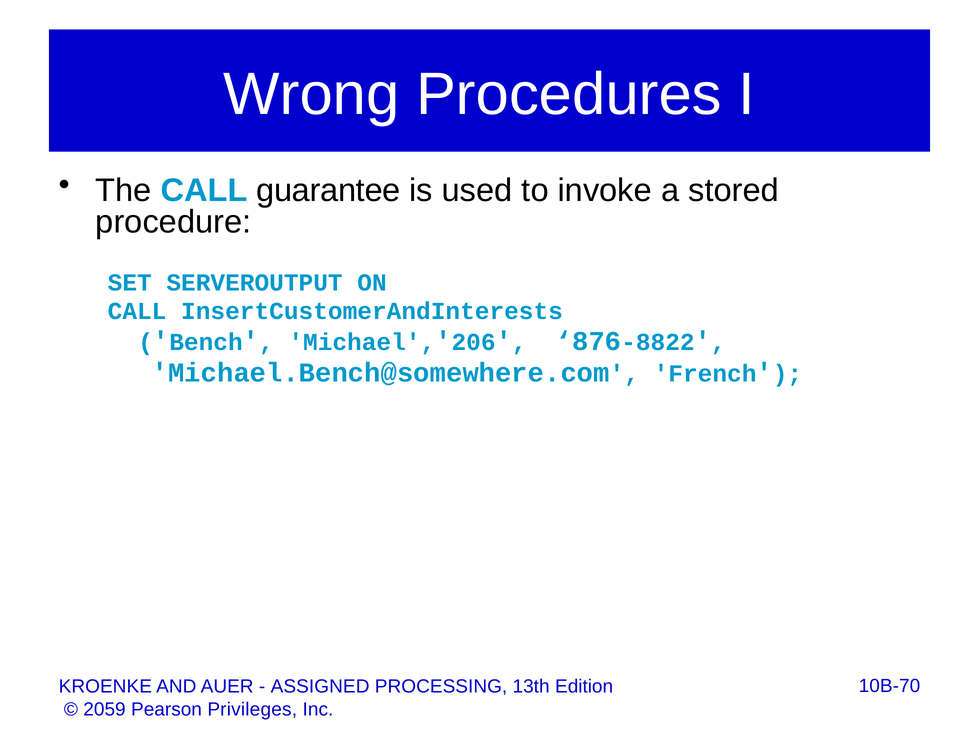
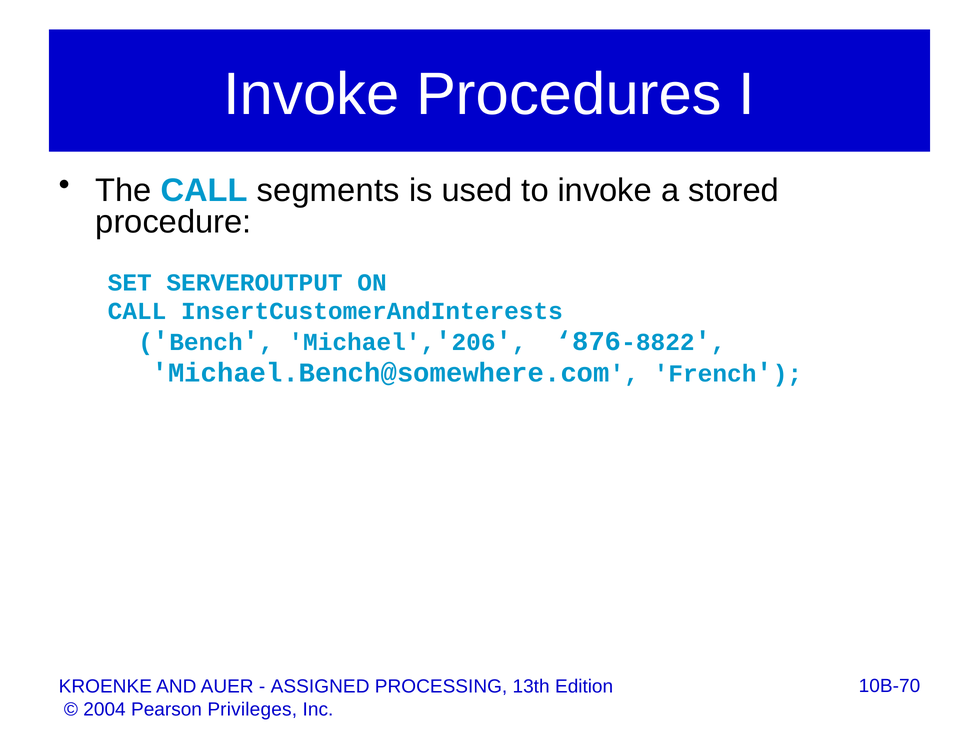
Wrong at (311, 95): Wrong -> Invoke
guarantee: guarantee -> segments
2059: 2059 -> 2004
